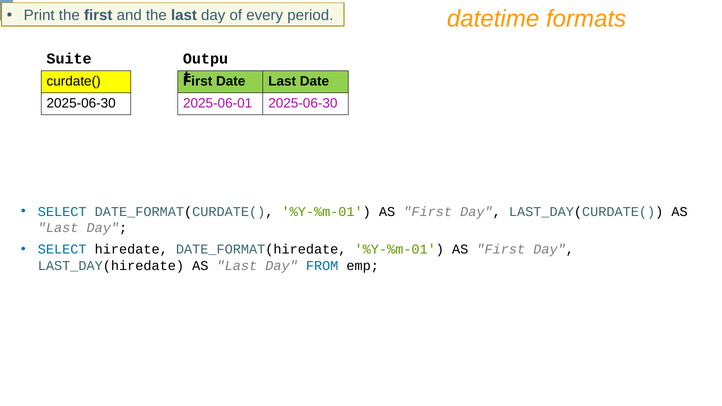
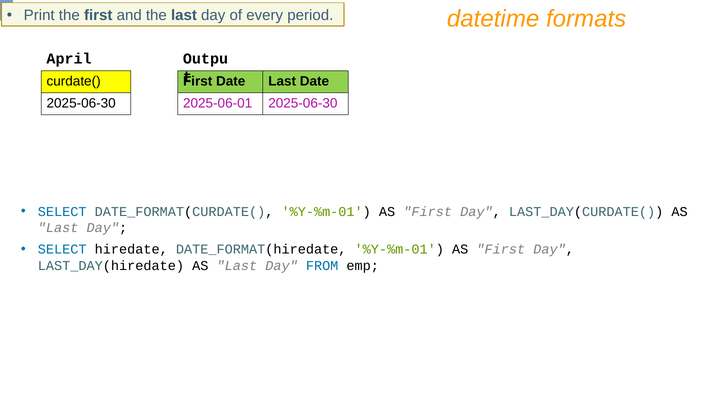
Suite: Suite -> April
